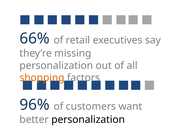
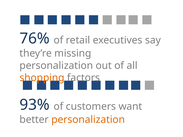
66%: 66% -> 76%
96%: 96% -> 93%
personalization at (88, 120) colour: black -> orange
